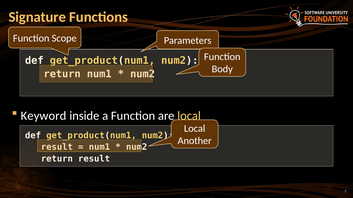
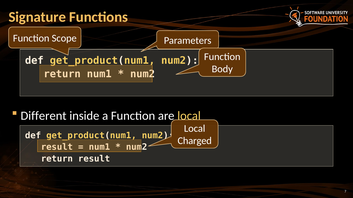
Keyword: Keyword -> Different
Another: Another -> Charged
